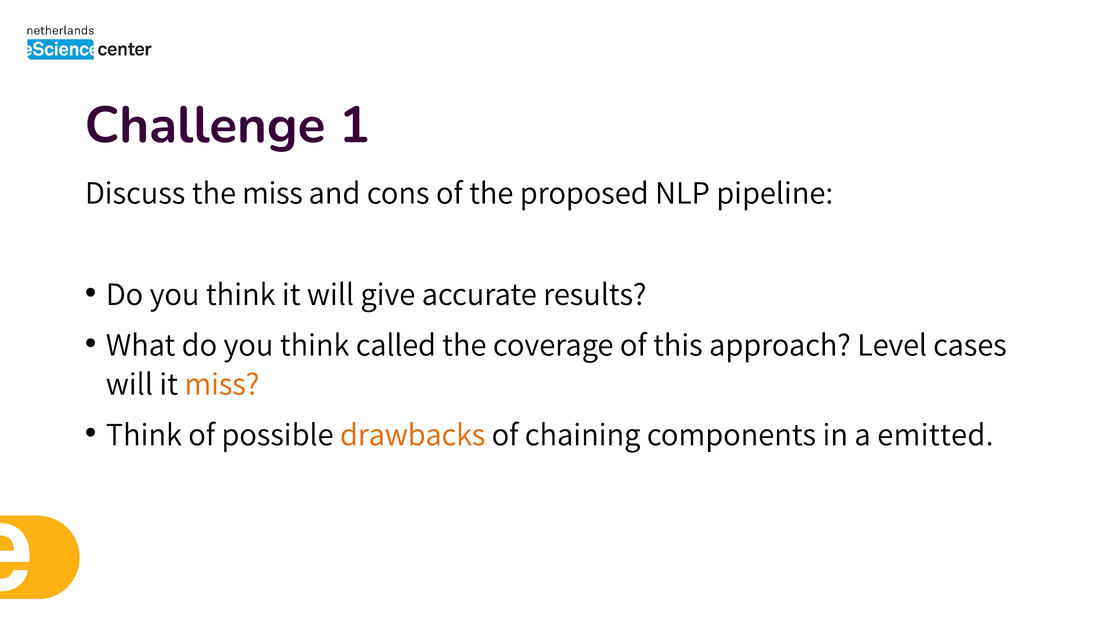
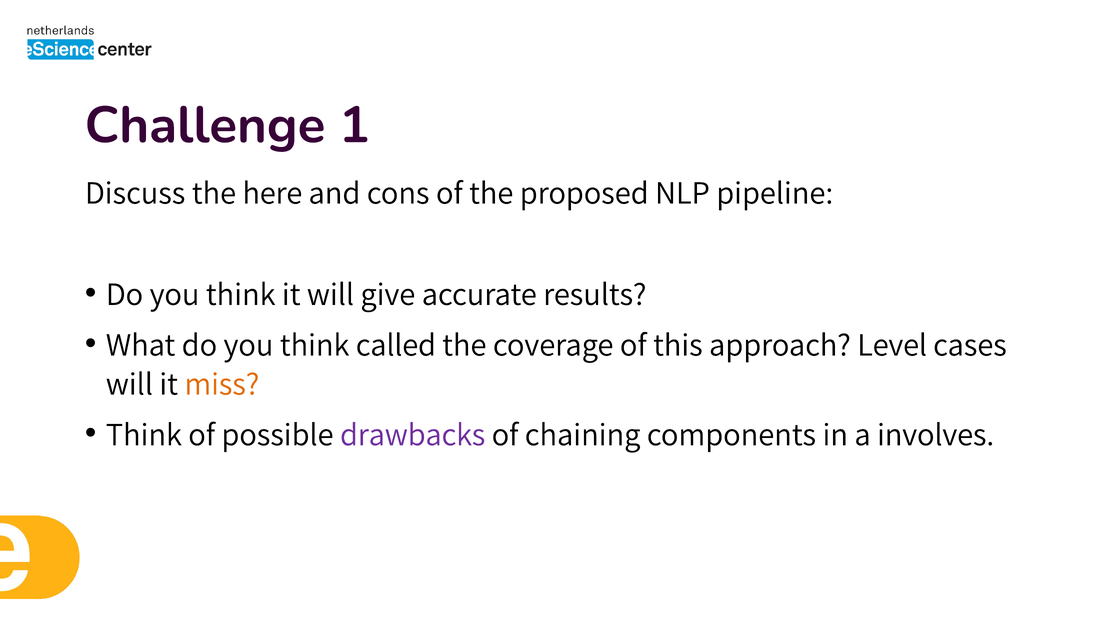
the miss: miss -> here
drawbacks colour: orange -> purple
emitted: emitted -> involves
